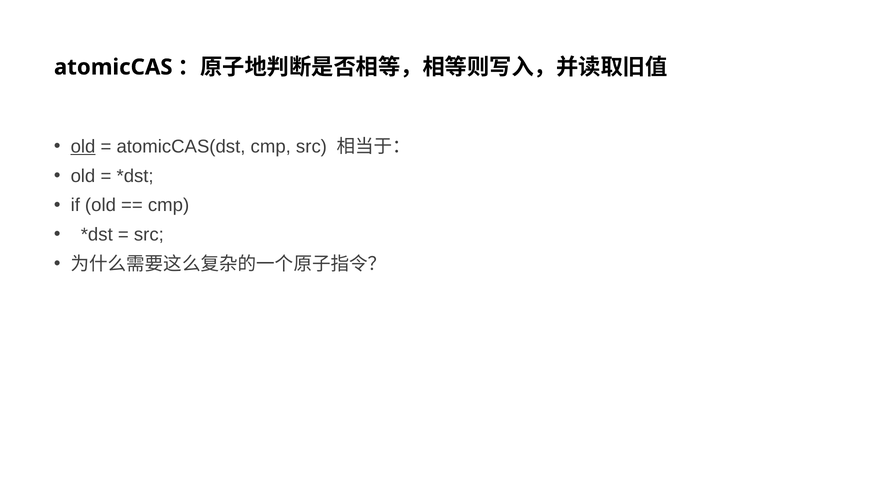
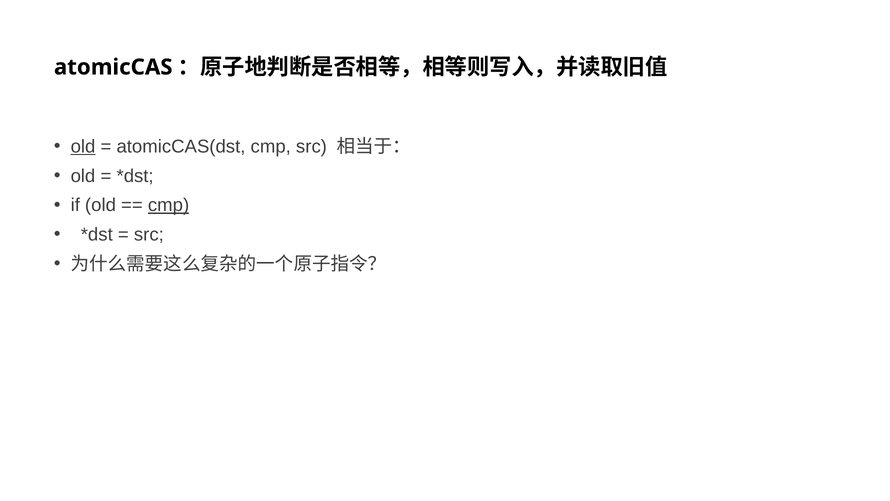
cmp at (169, 205) underline: none -> present
